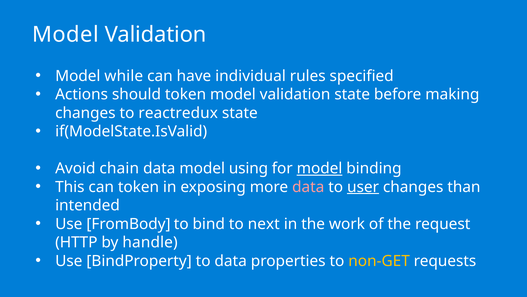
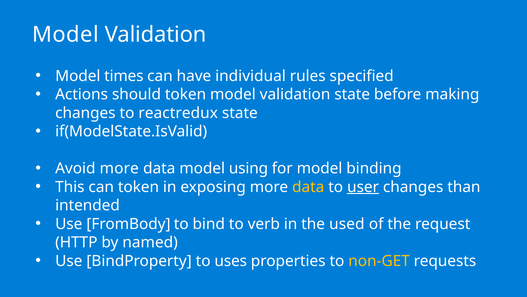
while: while -> times
Avoid chain: chain -> more
model at (320, 168) underline: present -> none
data at (308, 187) colour: pink -> yellow
next: next -> verb
work: work -> used
handle: handle -> named
to data: data -> uses
